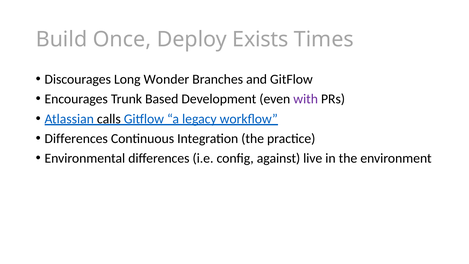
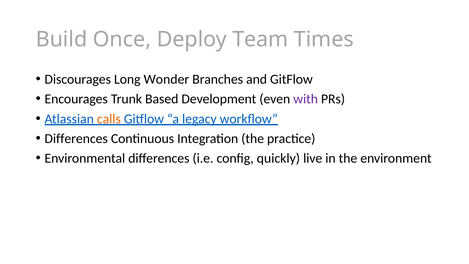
Exists: Exists -> Team
calls colour: black -> orange
against: against -> quickly
